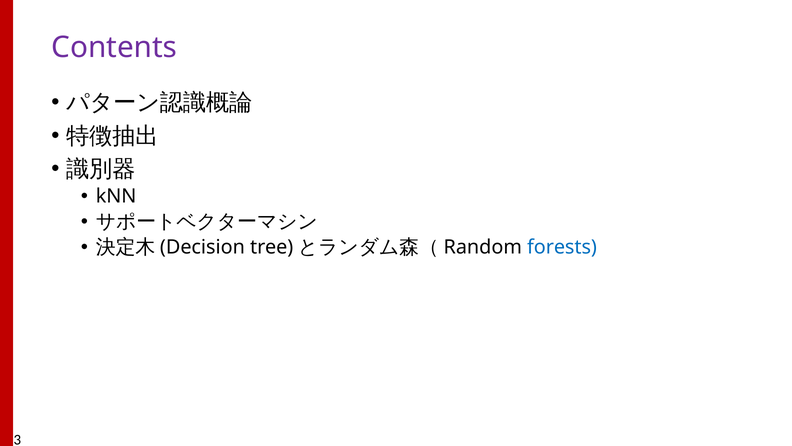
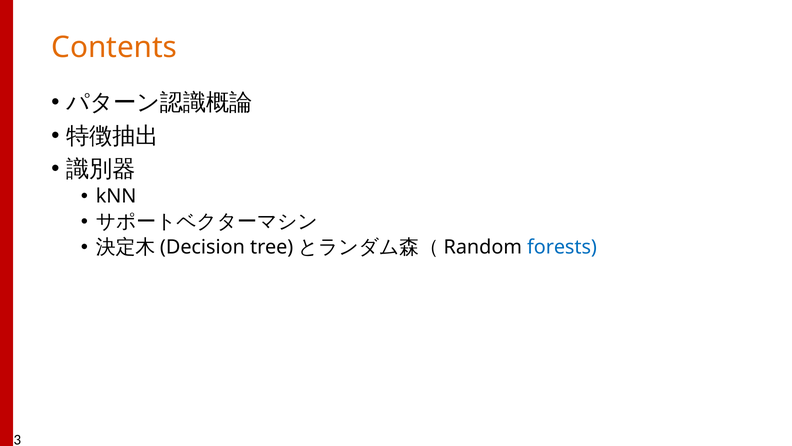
Contents colour: purple -> orange
